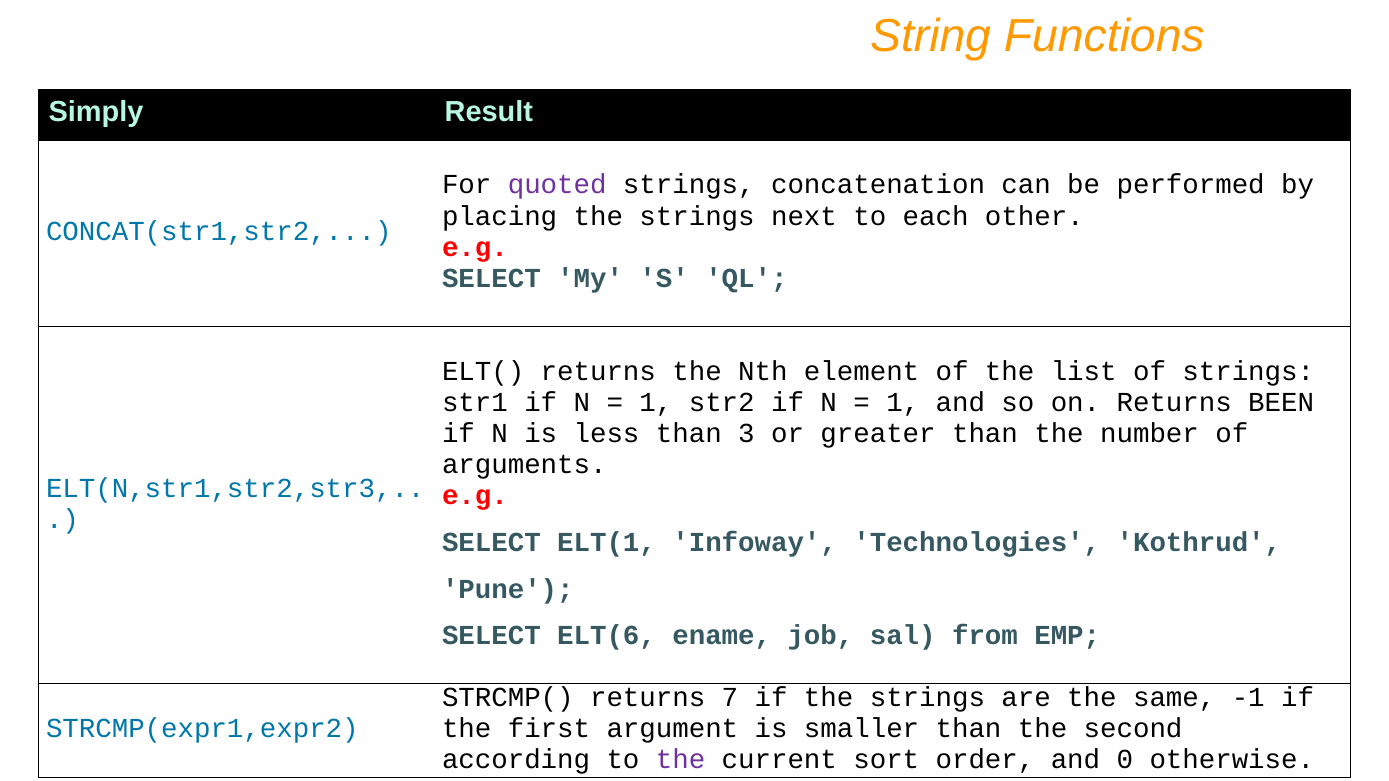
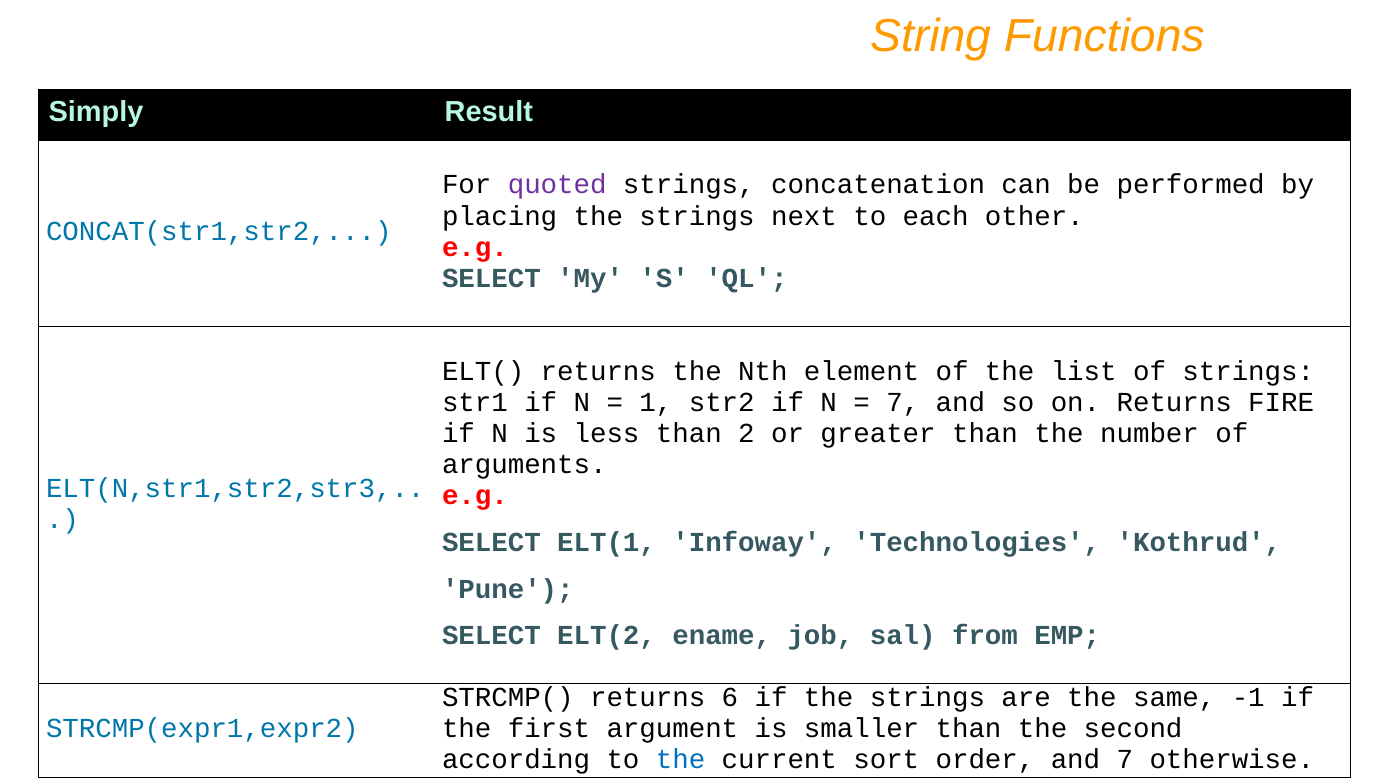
1 at (903, 403): 1 -> 7
BEEN: BEEN -> FIRE
3: 3 -> 2
ELT(6: ELT(6 -> ELT(2
7: 7 -> 6
the at (681, 760) colour: purple -> blue
and 0: 0 -> 7
